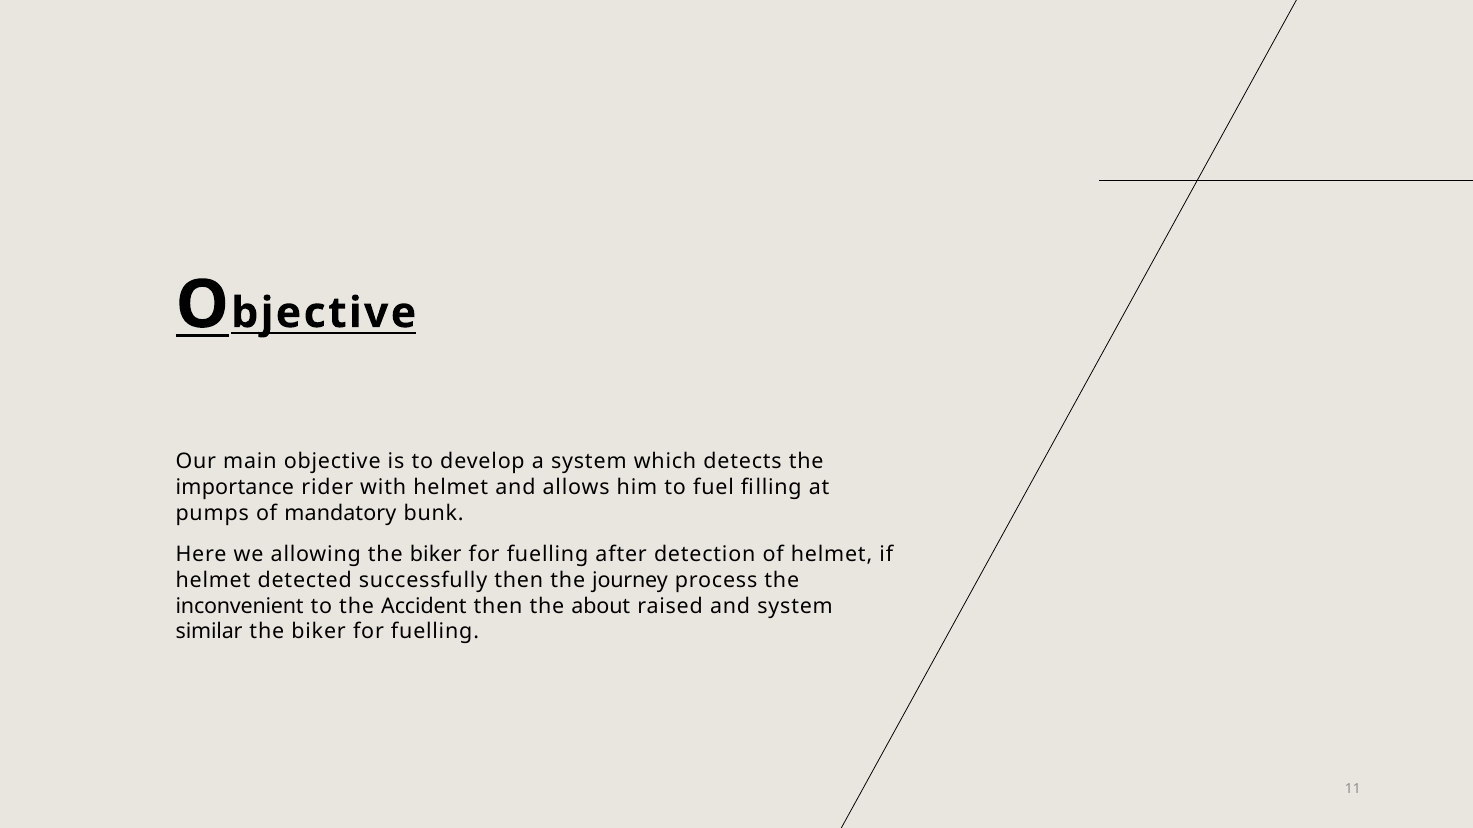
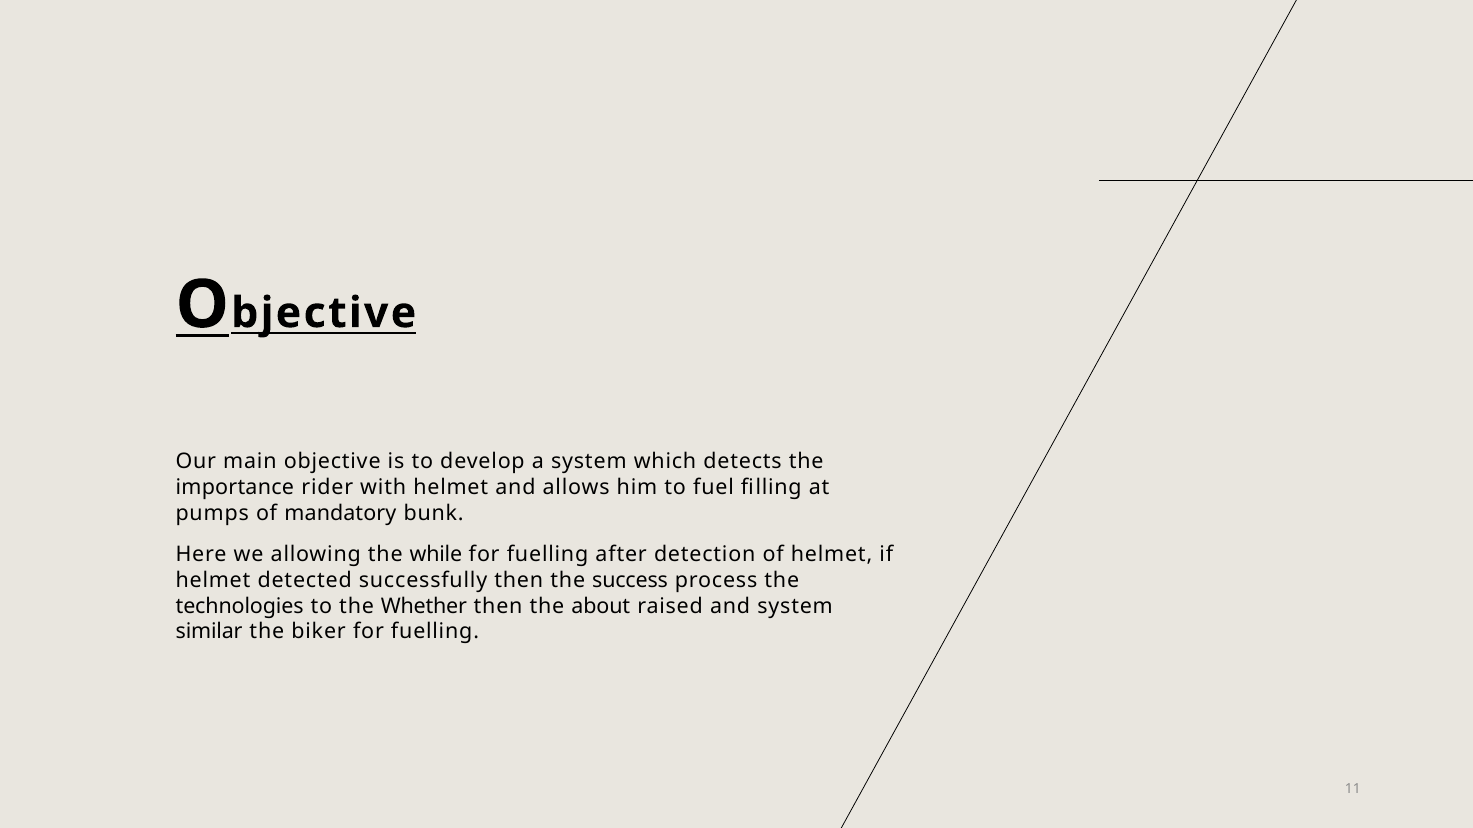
allowing the biker: biker -> while
journey: journey -> success
inconvenient: inconvenient -> technologies
Accident: Accident -> Whether
